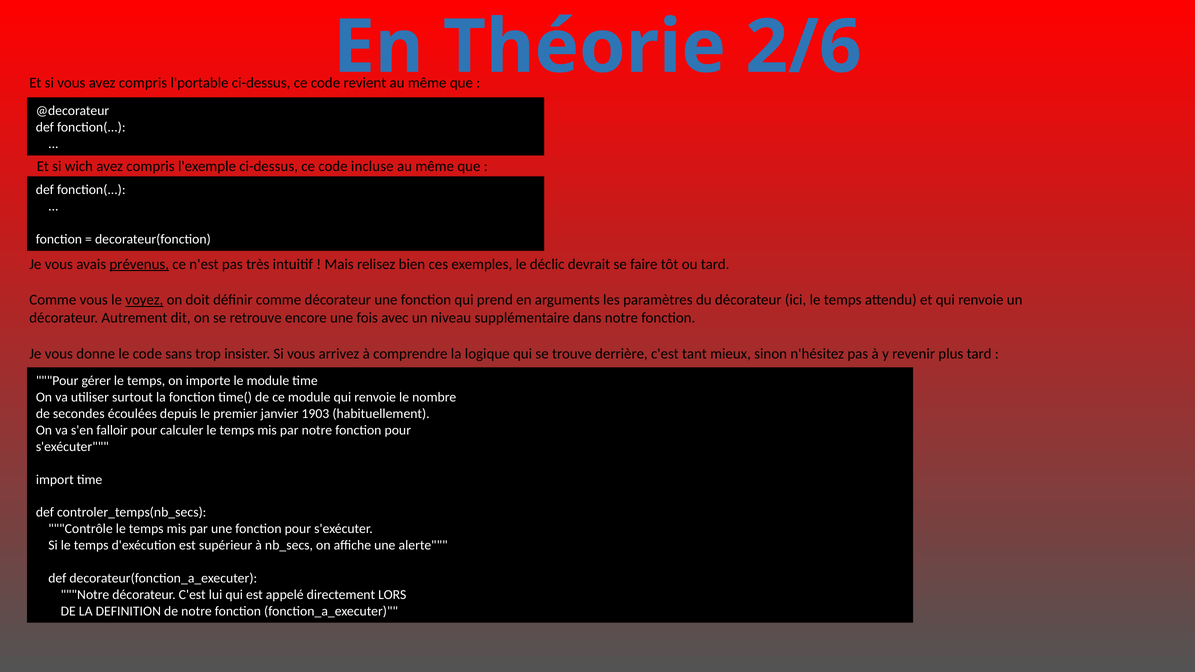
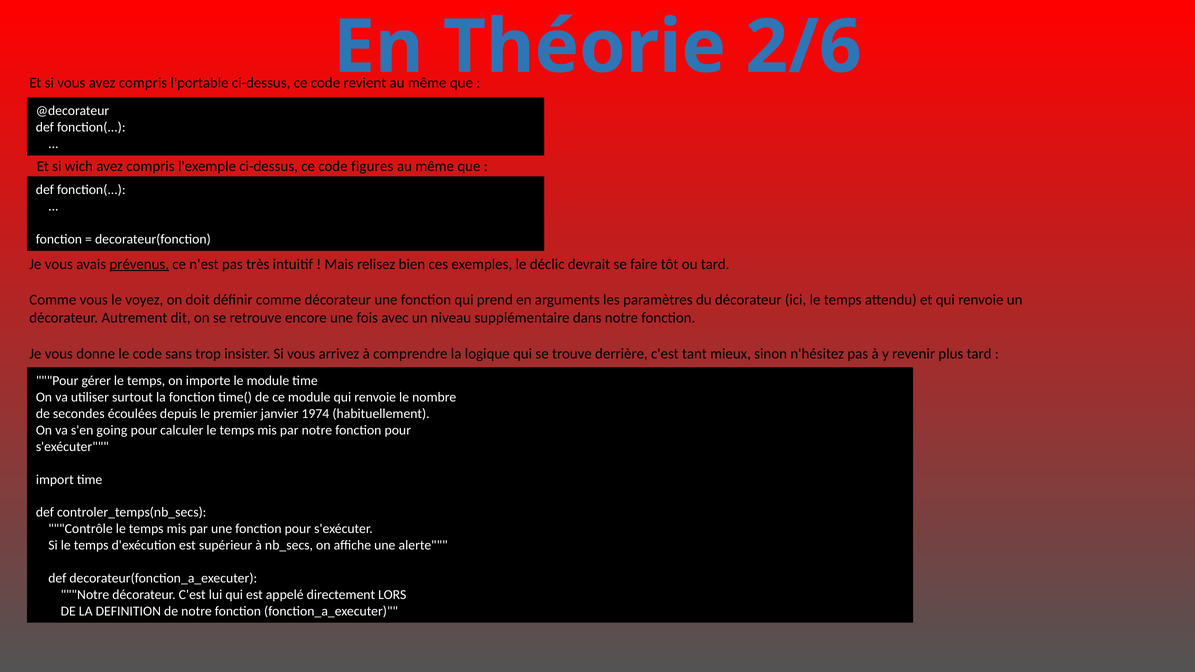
incluse: incluse -> figures
voyez underline: present -> none
1903: 1903 -> 1974
falloir: falloir -> going
